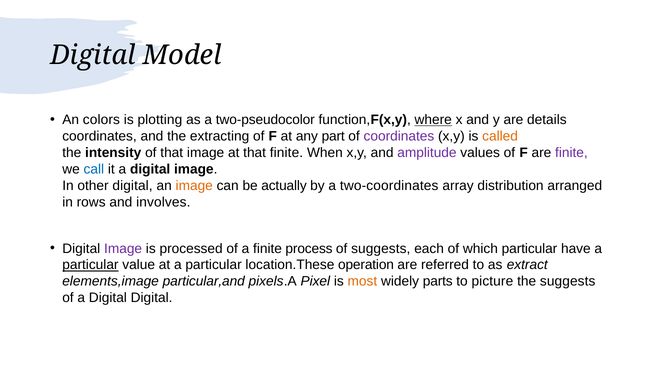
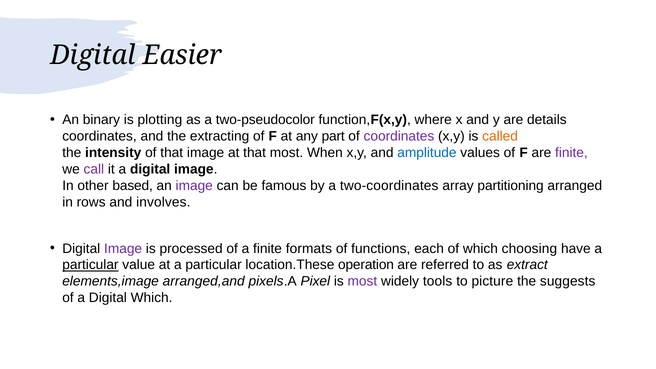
Model: Model -> Easier
colors: colors -> binary
where underline: present -> none
that finite: finite -> most
amplitude colour: purple -> blue
call colour: blue -> purple
other digital: digital -> based
image at (194, 186) colour: orange -> purple
actually: actually -> famous
distribution: distribution -> partitioning
process: process -> formats
of suggests: suggests -> functions
which particular: particular -> choosing
particular,and: particular,and -> arranged,and
most at (362, 281) colour: orange -> purple
parts: parts -> tools
Digital Digital: Digital -> Which
